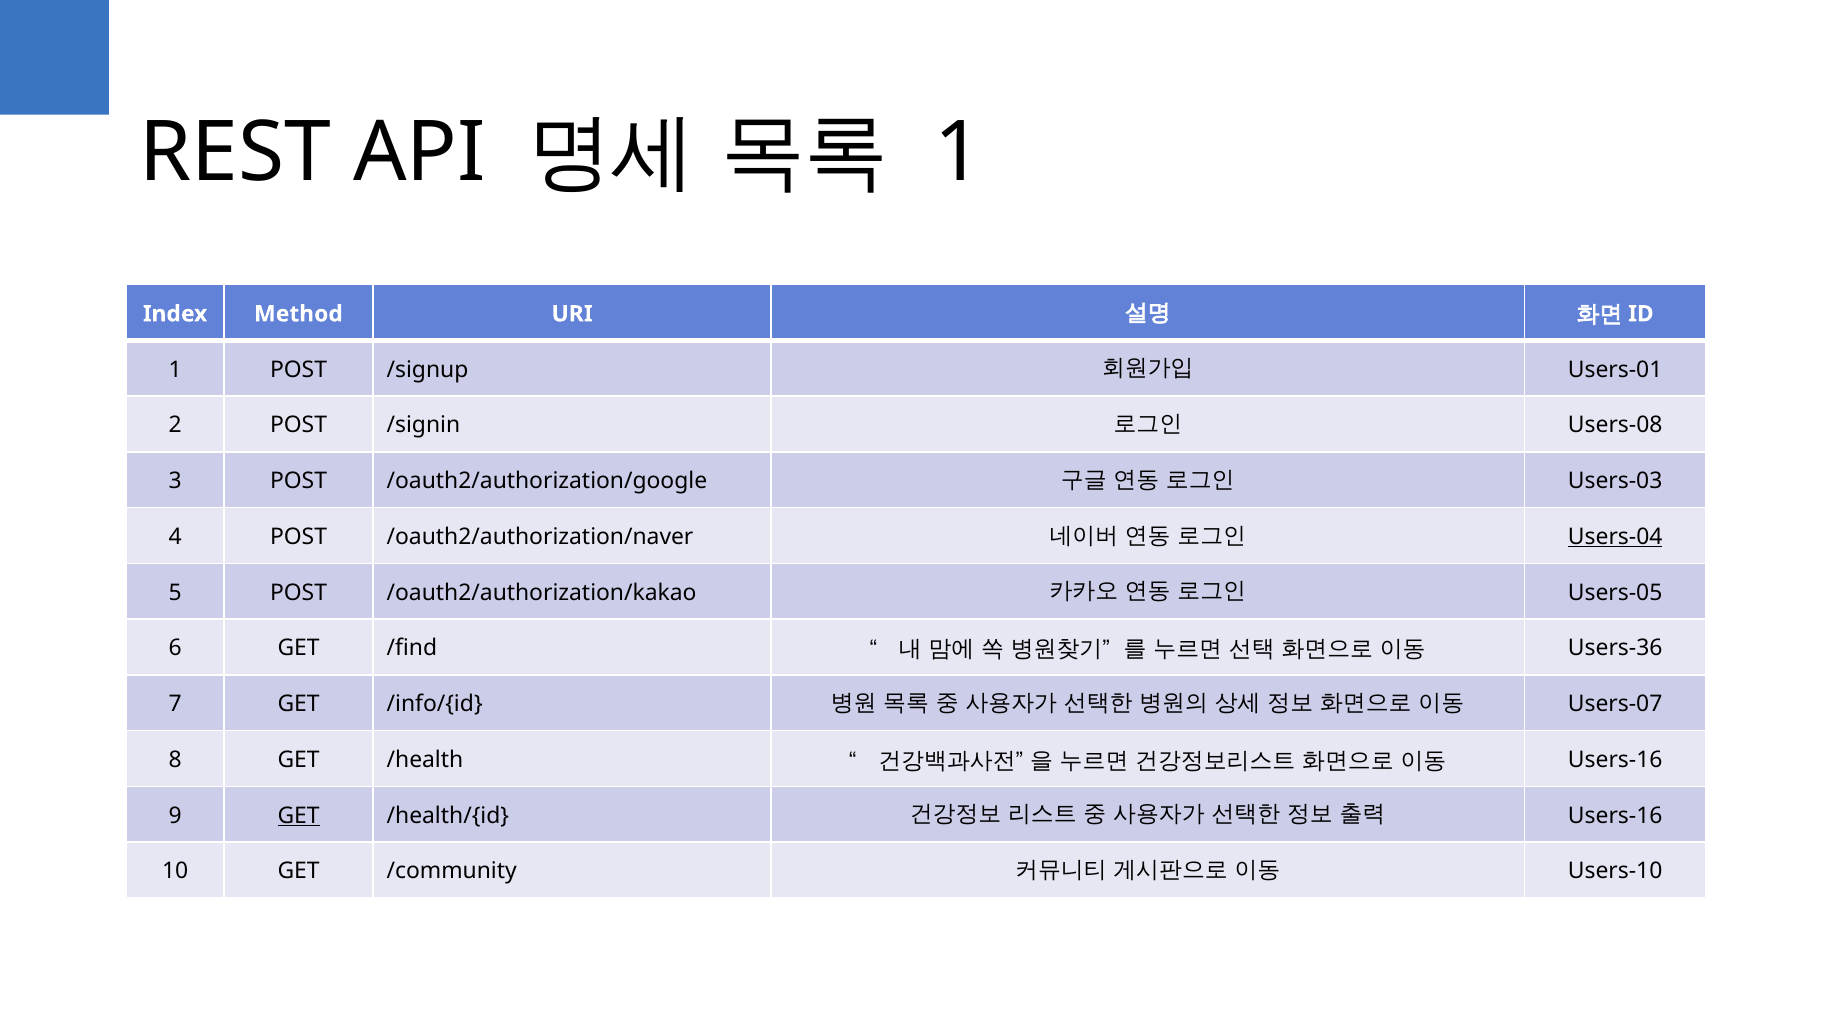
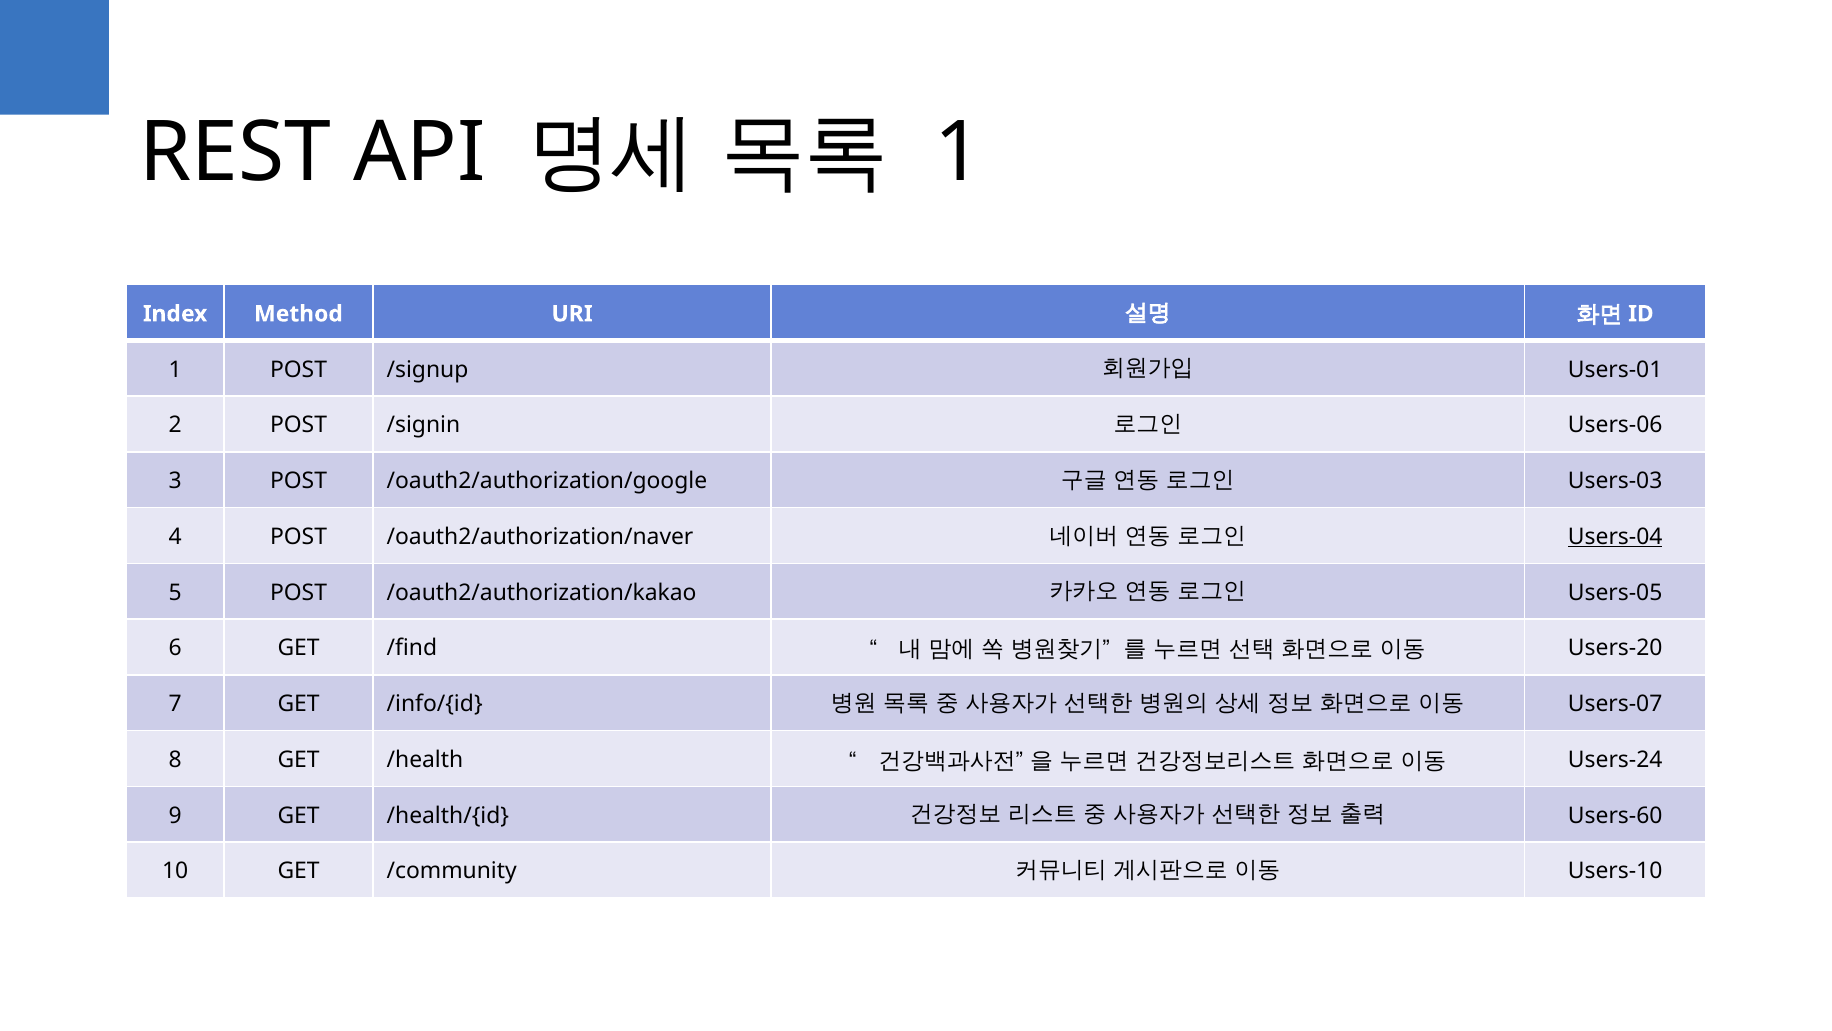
Users-08: Users-08 -> Users-06
Users-36: Users-36 -> Users-20
Users-16 at (1615, 760): Users-16 -> Users-24
GET at (299, 815) underline: present -> none
Users-16 at (1615, 815): Users-16 -> Users-60
